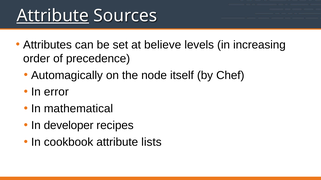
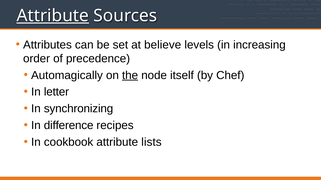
the underline: none -> present
error: error -> letter
mathematical: mathematical -> synchronizing
developer: developer -> difference
